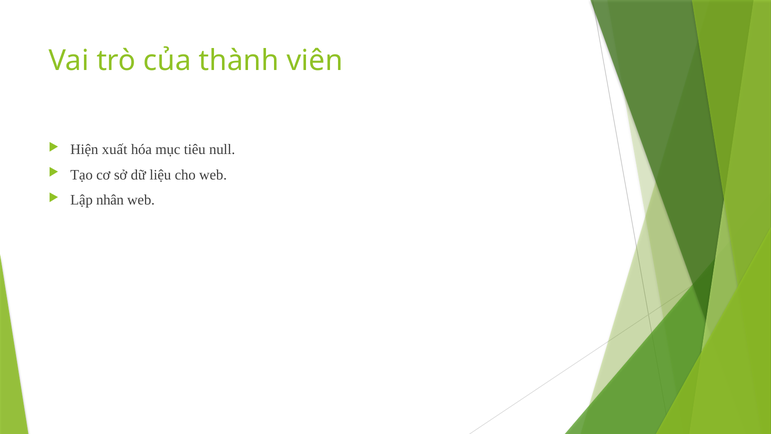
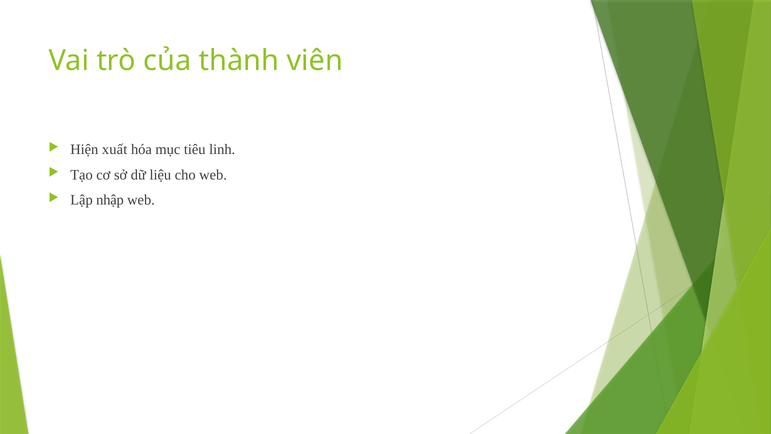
null: null -> linh
nhân: nhân -> nhập
